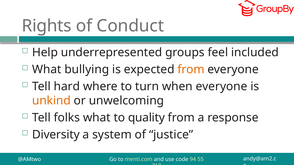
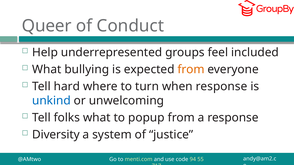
Rights: Rights -> Queer
when everyone: everyone -> response
unkind colour: orange -> blue
quality: quality -> popup
